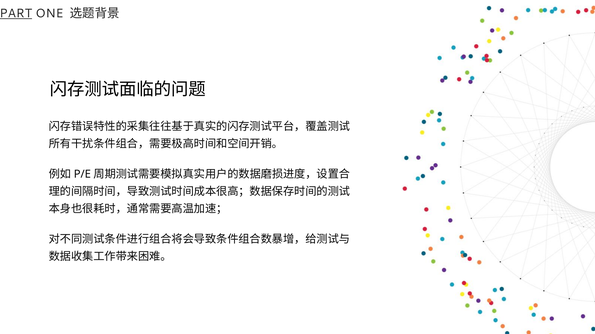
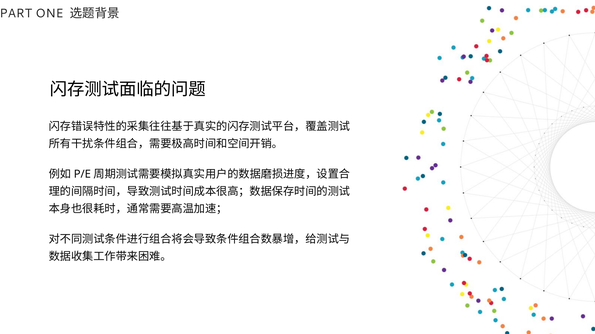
PART underline: present -> none
